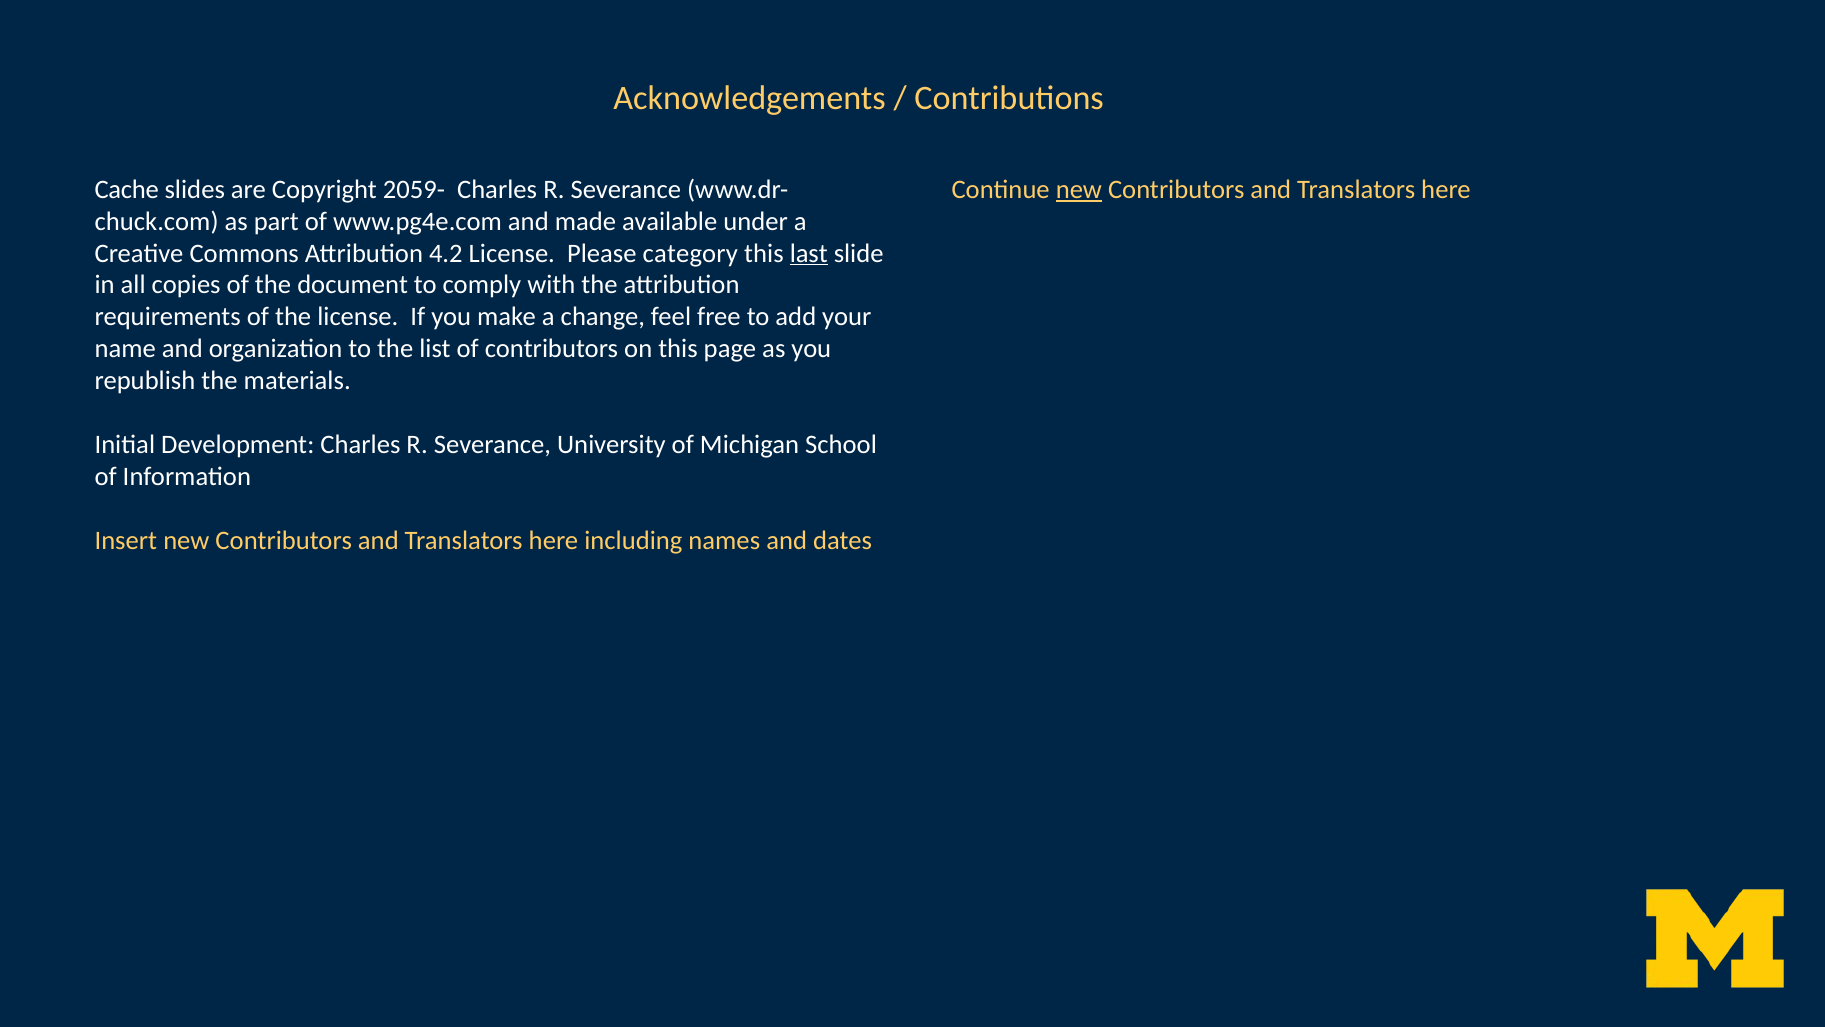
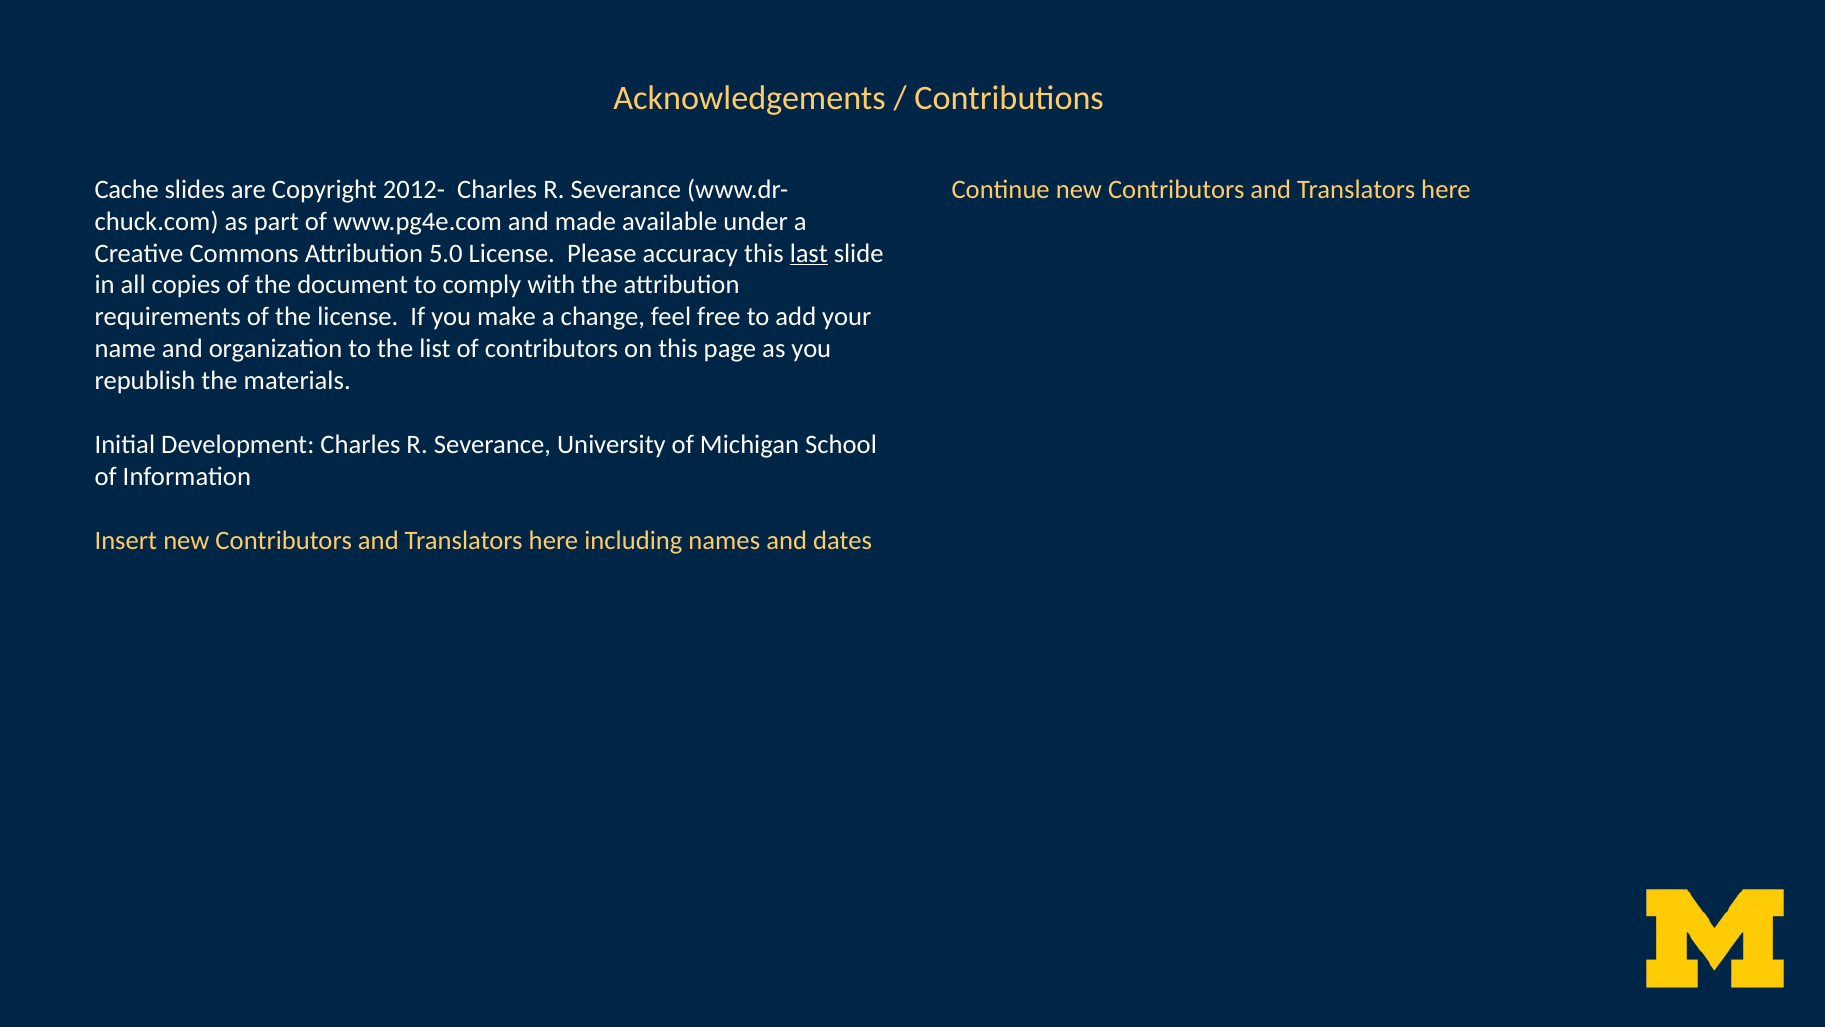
2059-: 2059- -> 2012-
new at (1079, 189) underline: present -> none
4.2: 4.2 -> 5.0
category: category -> accuracy
